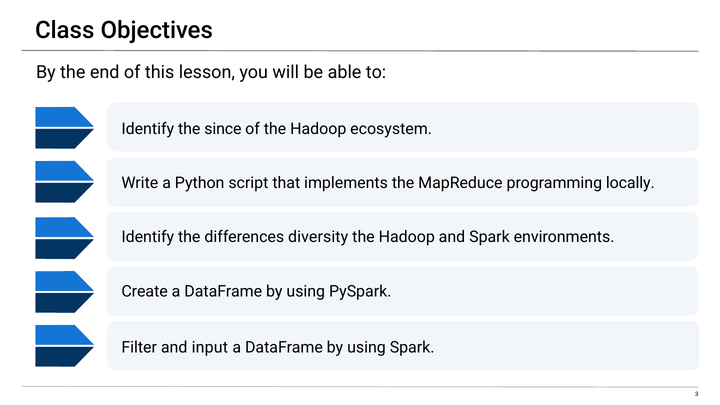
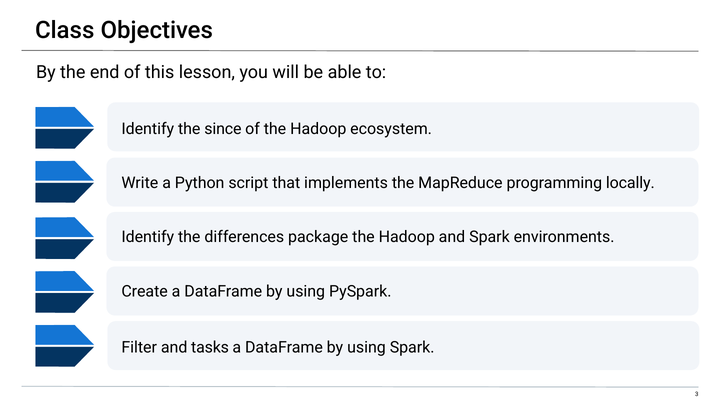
diversity: diversity -> package
input: input -> tasks
